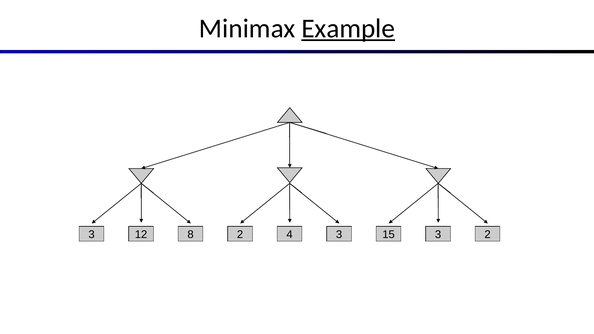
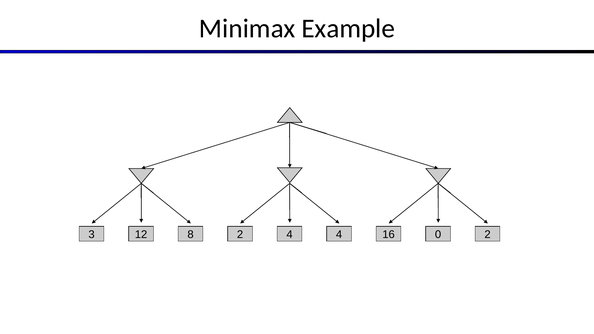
Example underline: present -> none
4 3: 3 -> 4
15: 15 -> 16
8 3: 3 -> 0
